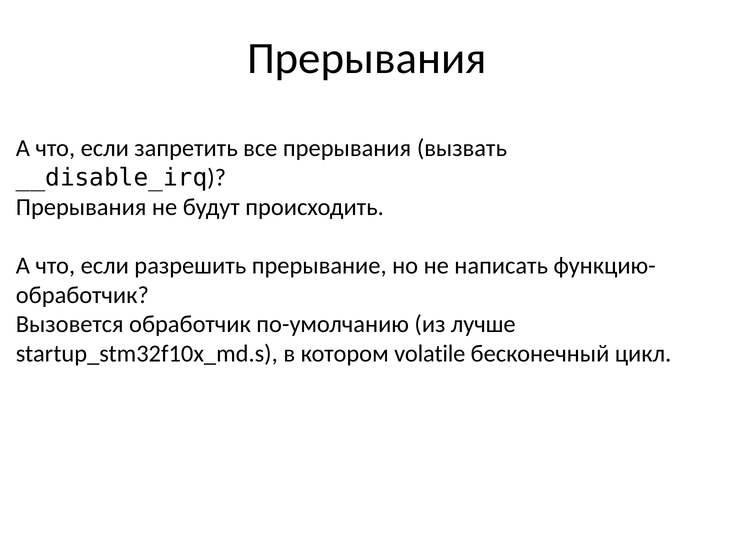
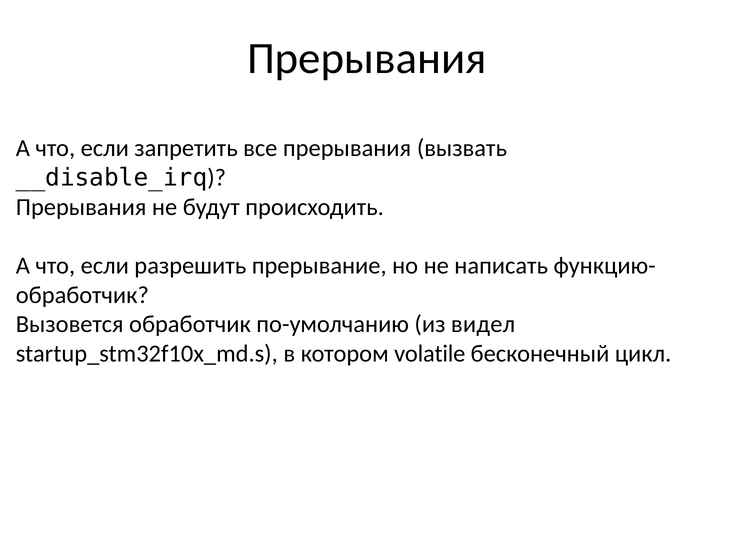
лучше: лучше -> видел
